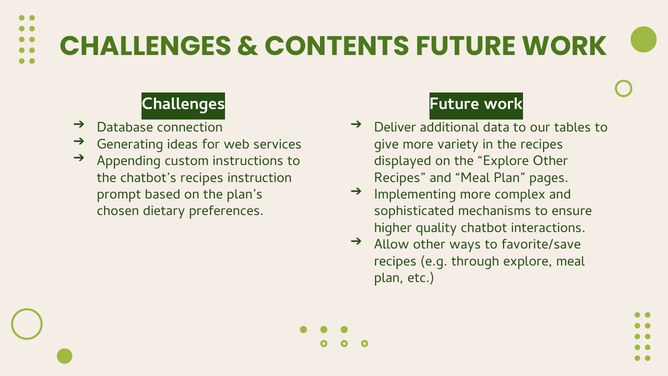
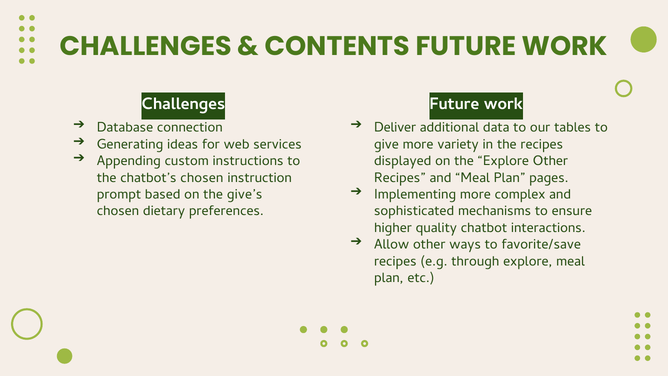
chatbot’s recipes: recipes -> chosen
plan’s: plan’s -> give’s
